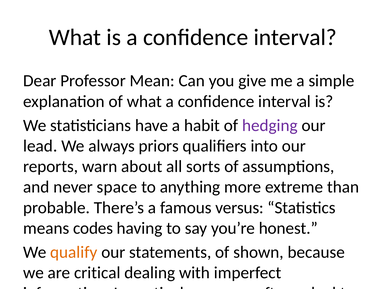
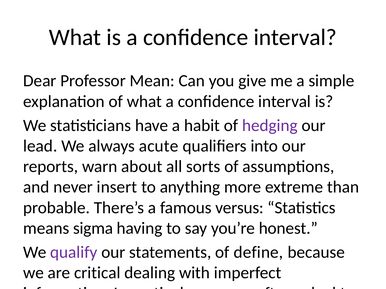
priors: priors -> acute
space: space -> insert
codes: codes -> sigma
qualify colour: orange -> purple
shown: shown -> define
